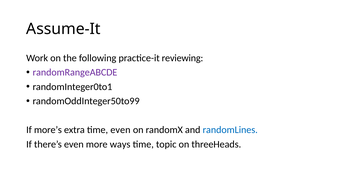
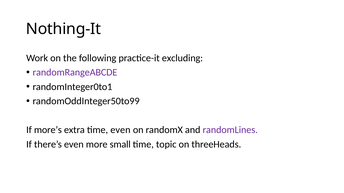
Assume-It: Assume-It -> Nothing-It
reviewing: reviewing -> excluding
randomLines colour: blue -> purple
ways: ways -> small
